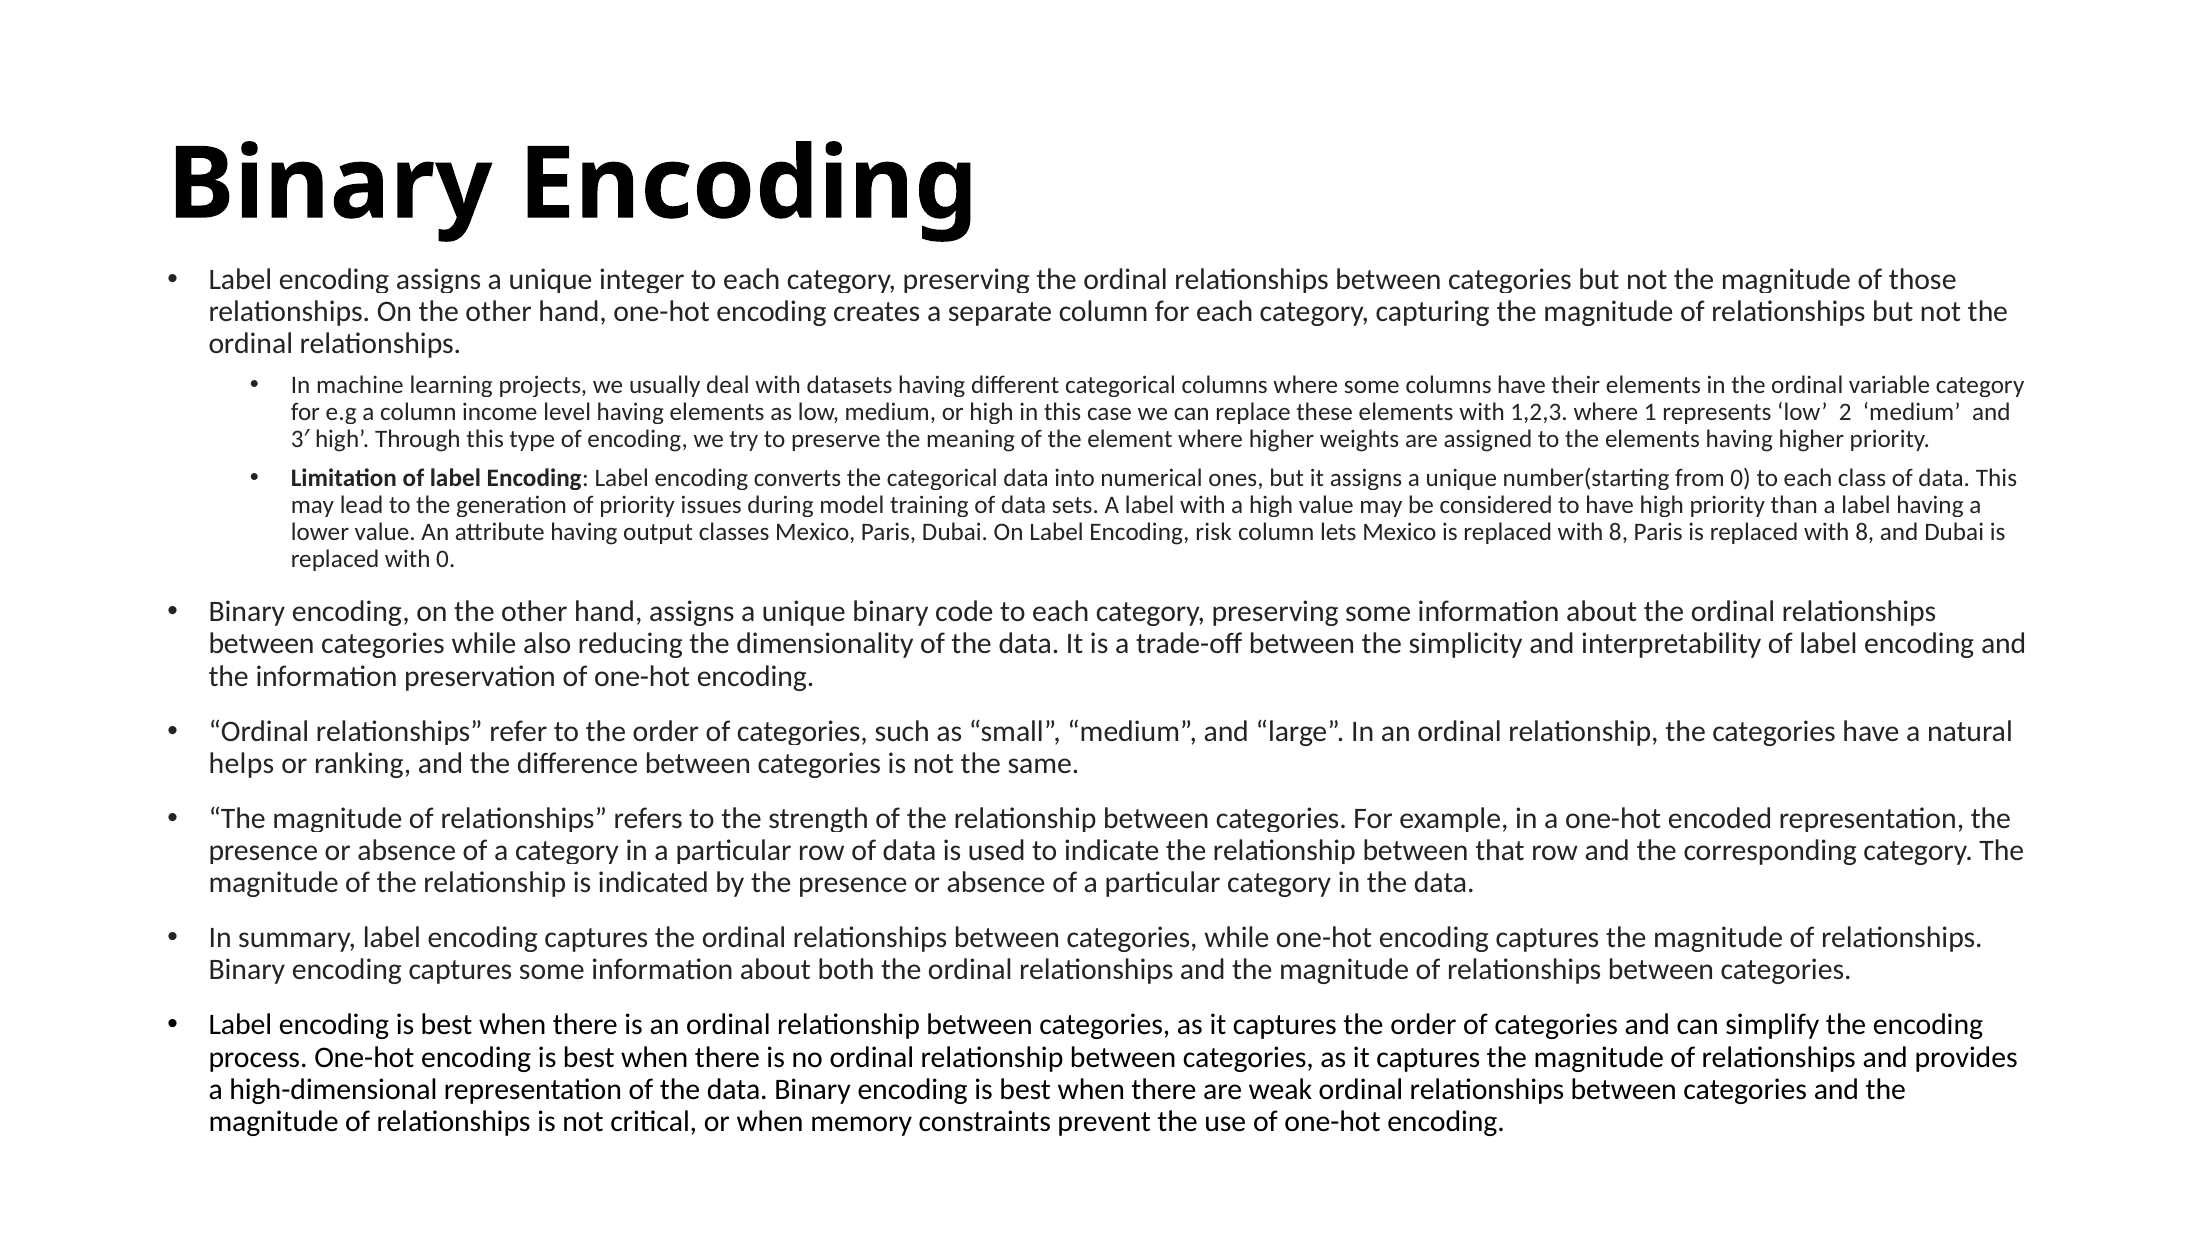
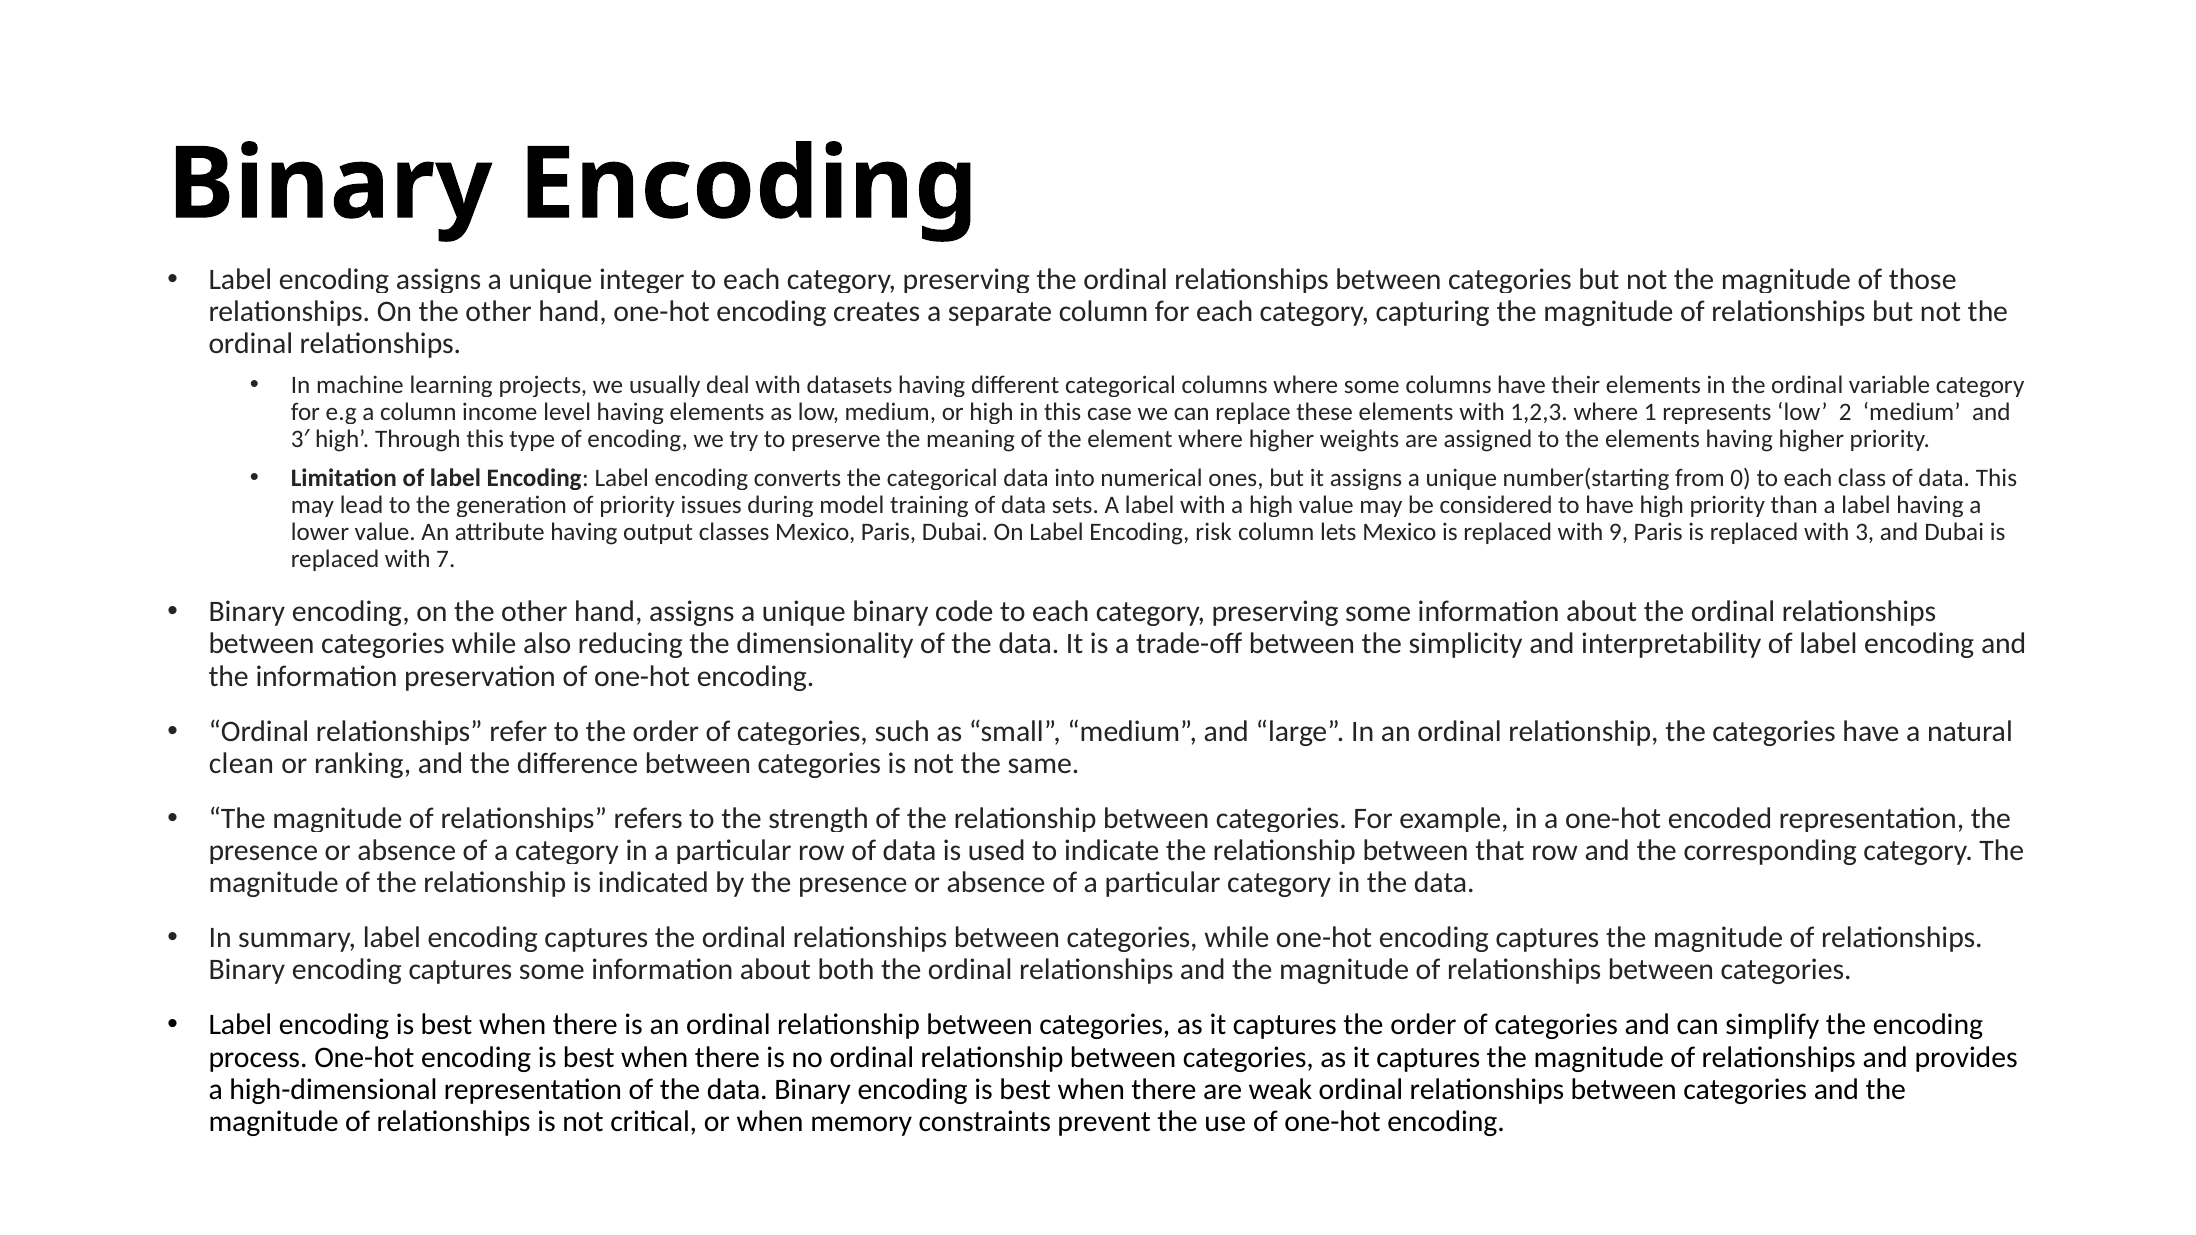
8 at (1618, 532): 8 -> 9
8 at (1865, 532): 8 -> 3
with 0: 0 -> 7
helps: helps -> clean
